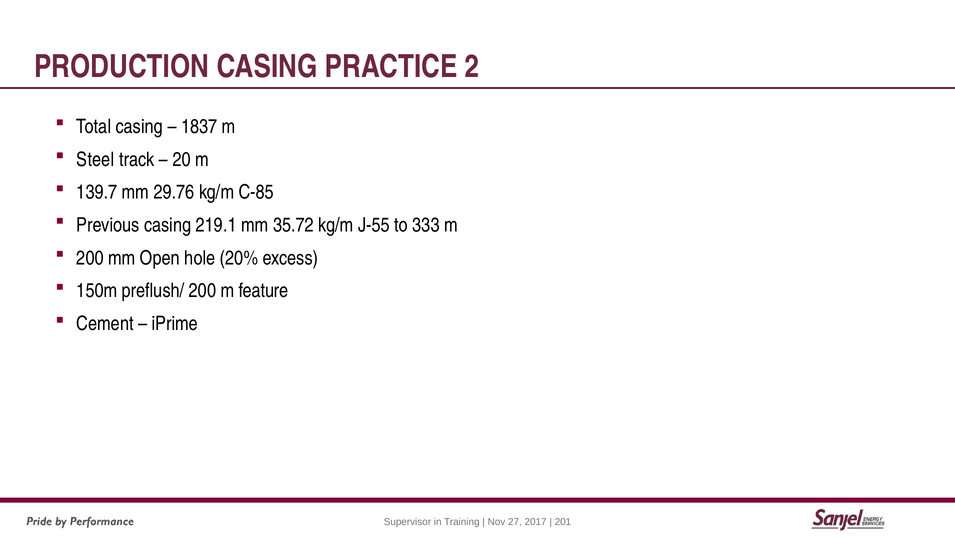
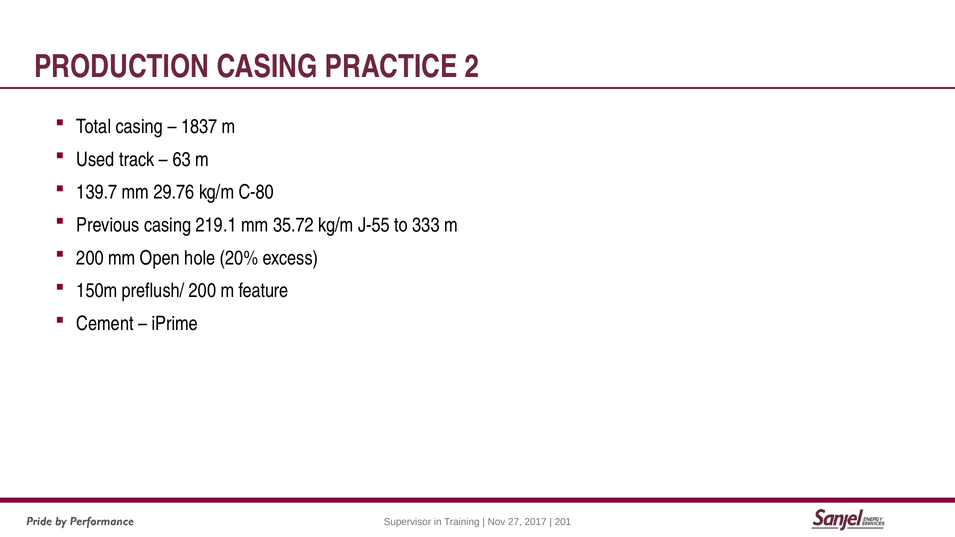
Steel: Steel -> Used
20: 20 -> 63
C-85: C-85 -> C-80
